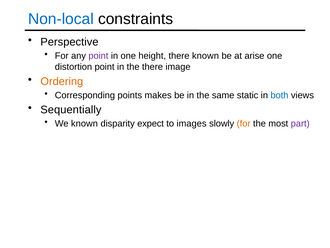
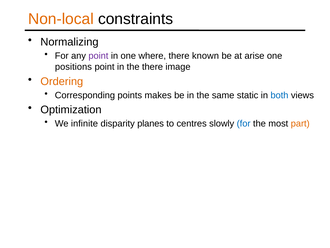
Non-local colour: blue -> orange
Perspective: Perspective -> Normalizing
height: height -> where
distortion: distortion -> positions
Sequentially: Sequentially -> Optimization
We known: known -> infinite
expect: expect -> planes
images: images -> centres
for at (244, 123) colour: orange -> blue
part colour: purple -> orange
